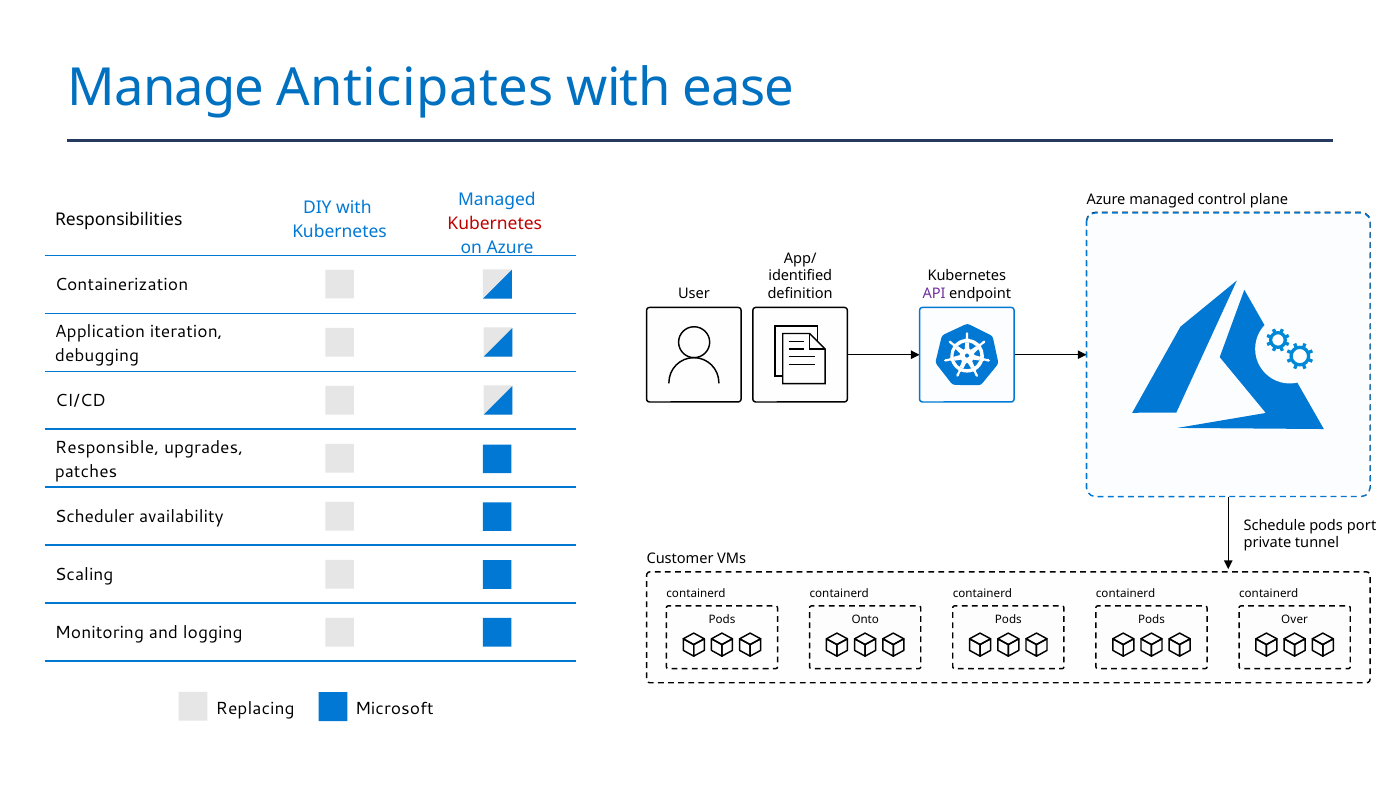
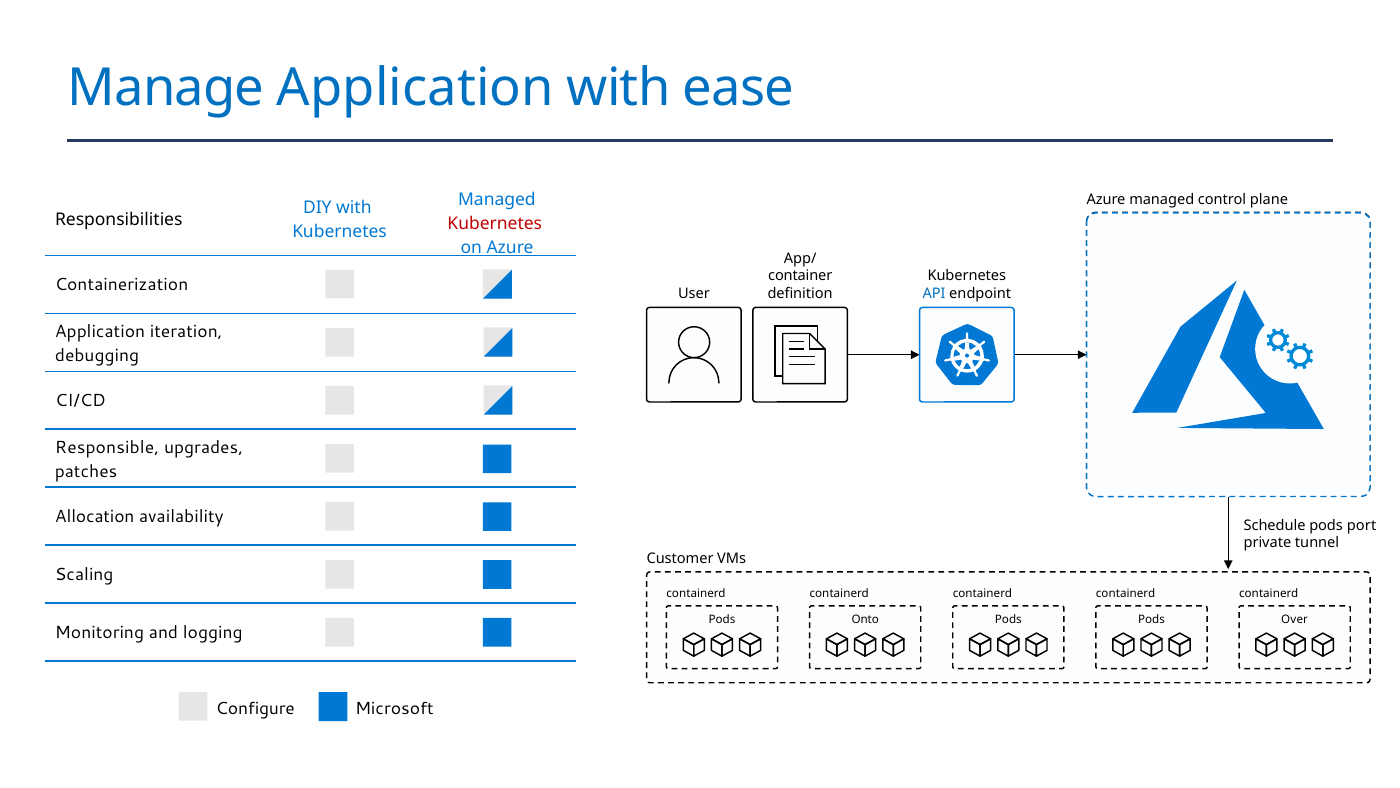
Manage Anticipates: Anticipates -> Application
identified: identified -> container
API at (934, 293) colour: purple -> blue
Scheduler at (95, 517): Scheduler -> Allocation
Replacing: Replacing -> Configure
